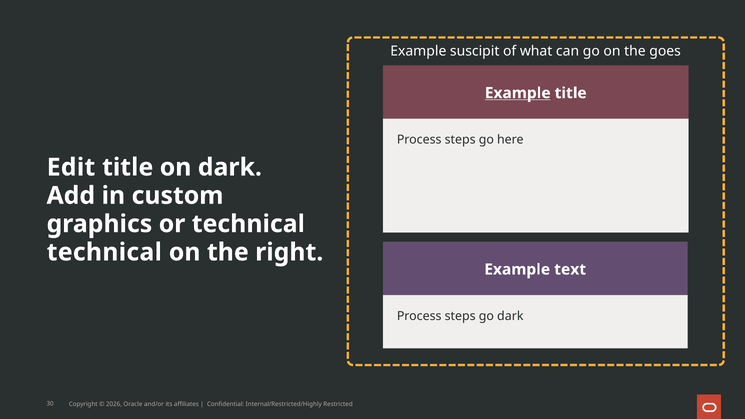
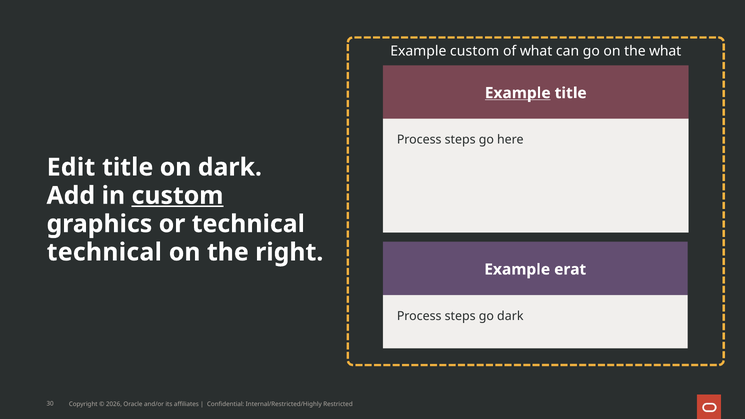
Example suscipit: suscipit -> custom
the goes: goes -> what
custom at (178, 196) underline: none -> present
text: text -> erat
